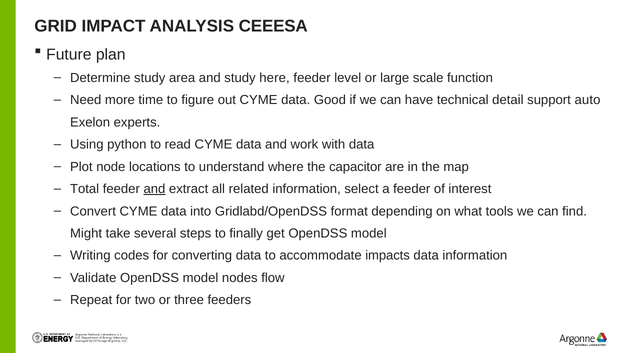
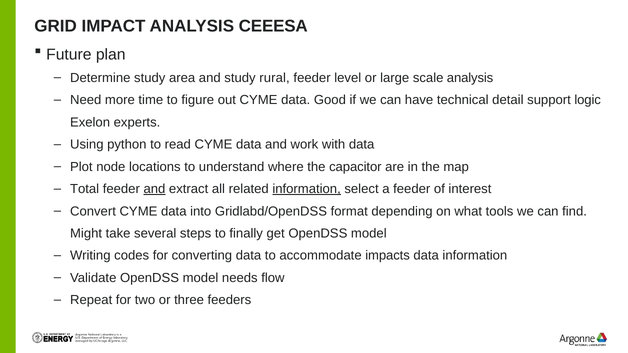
here: here -> rural
scale function: function -> analysis
auto: auto -> logic
information at (307, 189) underline: none -> present
nodes: nodes -> needs
